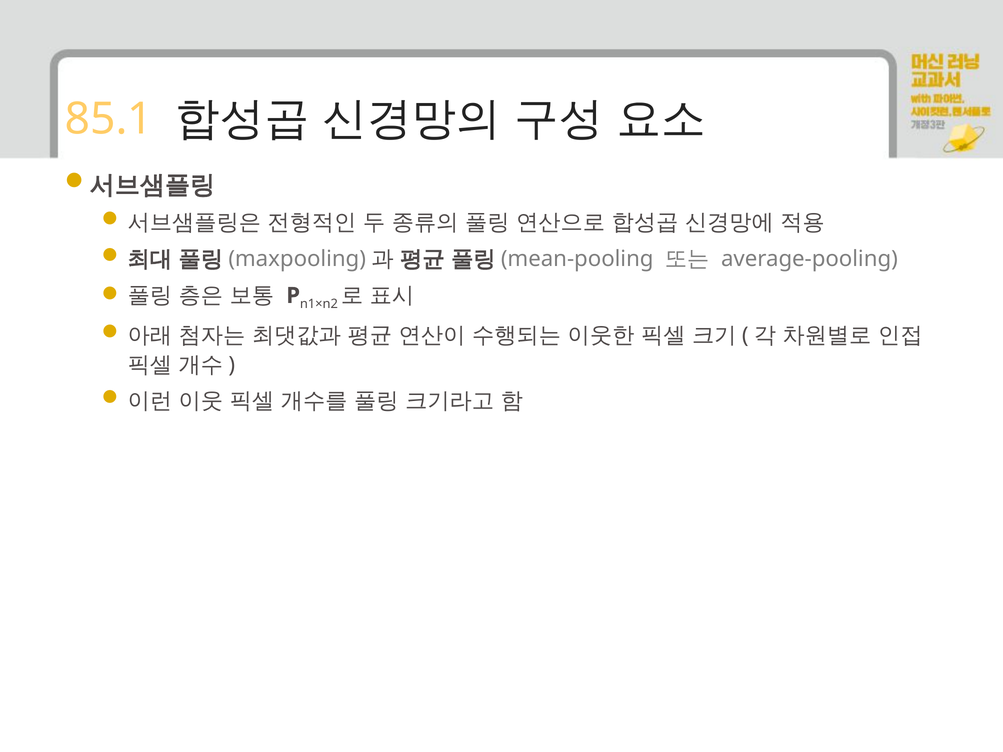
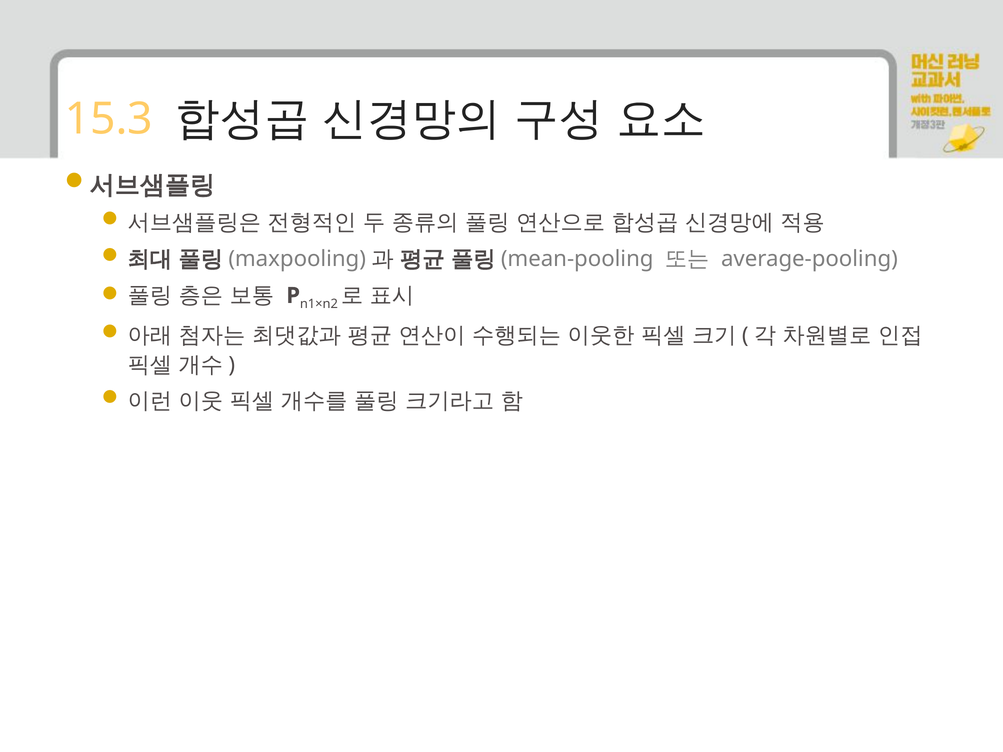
85.1: 85.1 -> 15.3
